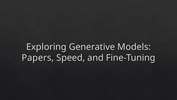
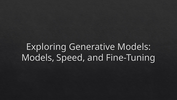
Papers at (38, 58): Papers -> Models
